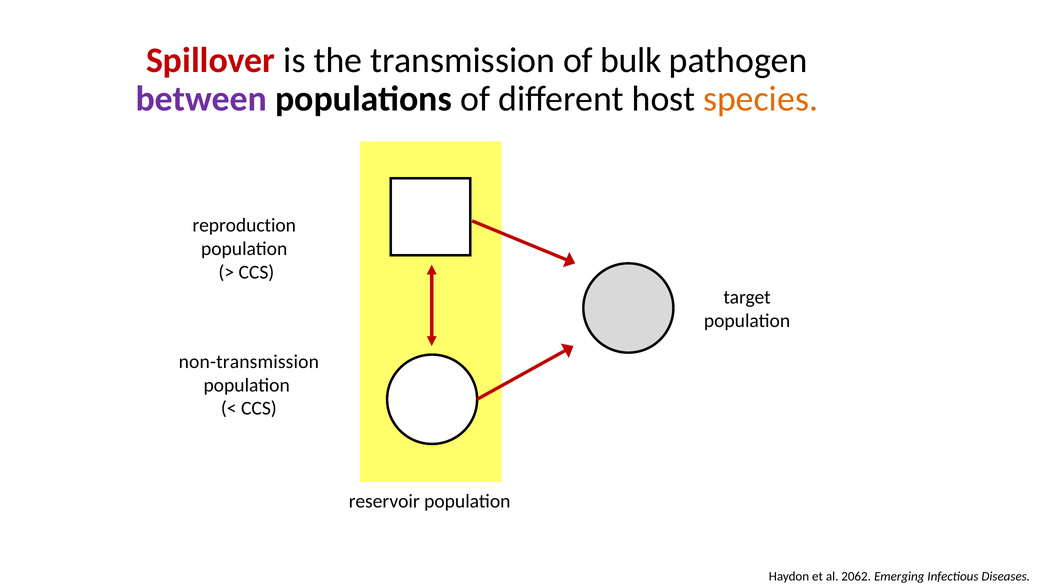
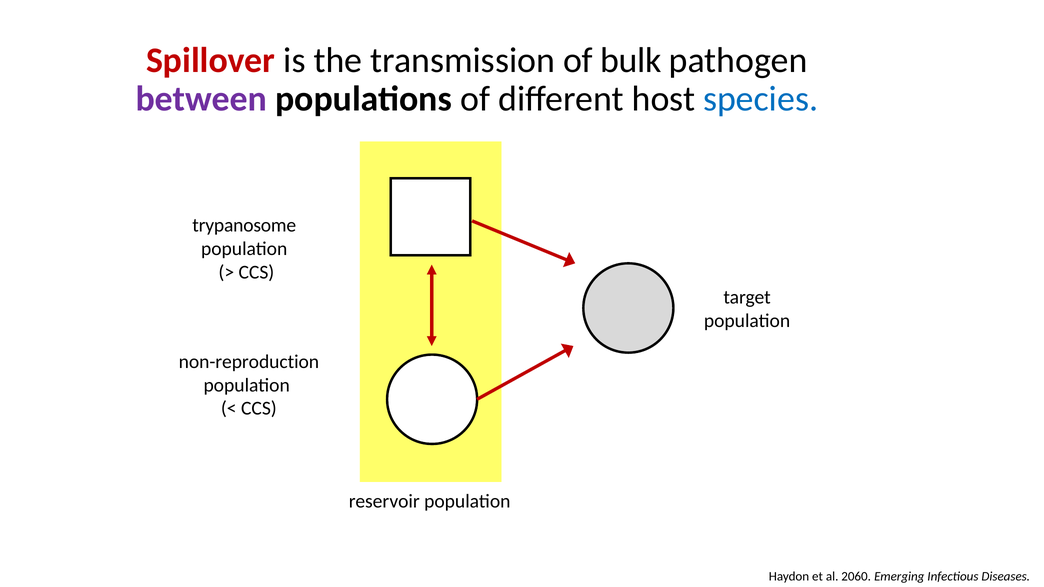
species colour: orange -> blue
reproduction: reproduction -> trypanosome
non-transmission: non-transmission -> non-reproduction
2062: 2062 -> 2060
